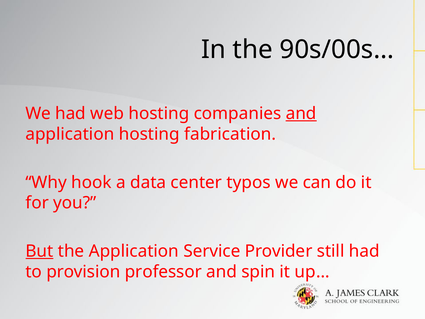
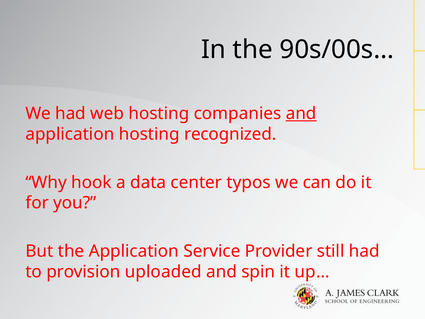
fabrication: fabrication -> recognized
But underline: present -> none
professor: professor -> uploaded
